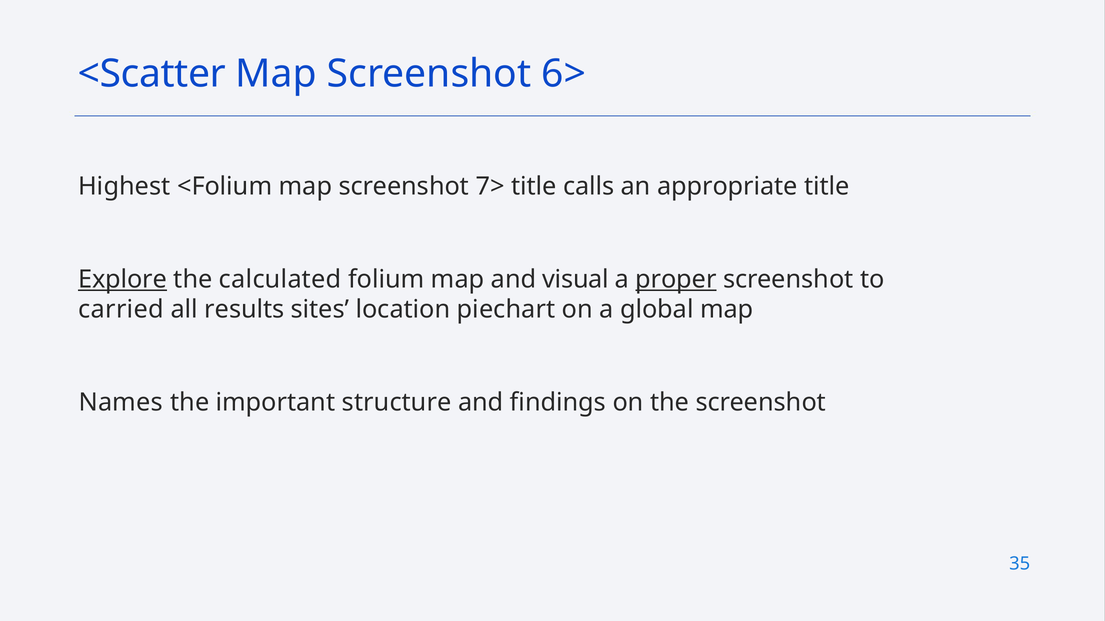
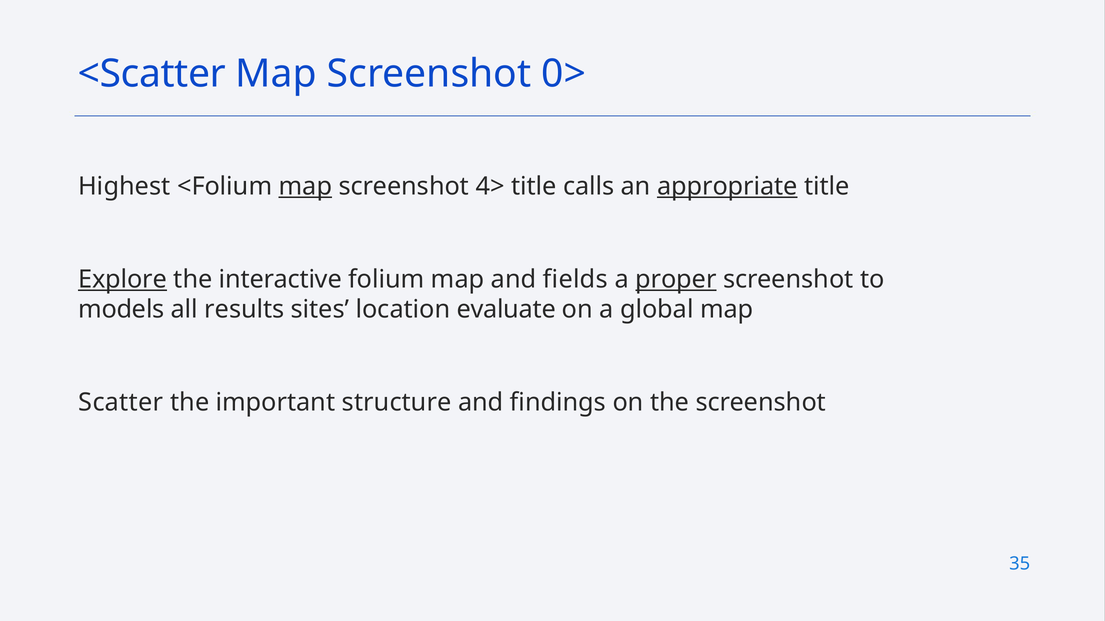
6>: 6> -> 0>
map at (305, 187) underline: none -> present
7>: 7> -> 4>
appropriate underline: none -> present
calculated: calculated -> interactive
visual: visual -> fields
carried: carried -> models
piechart: piechart -> evaluate
Names: Names -> Scatter
